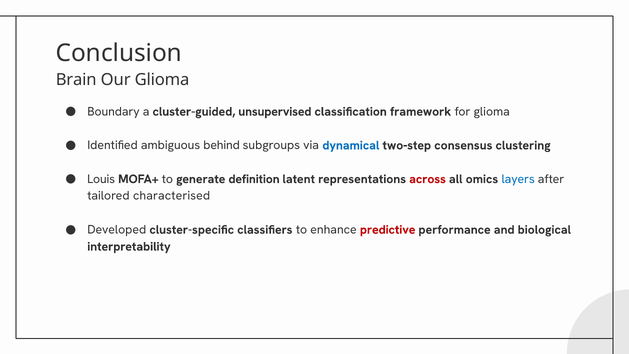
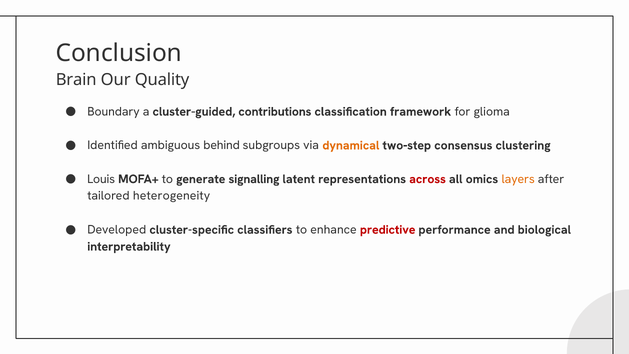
Our Glioma: Glioma -> Quality
unsupervised: unsupervised -> contributions
dynamical colour: blue -> orange
definition: definition -> signalling
layers colour: blue -> orange
characterised: characterised -> heterogeneity
